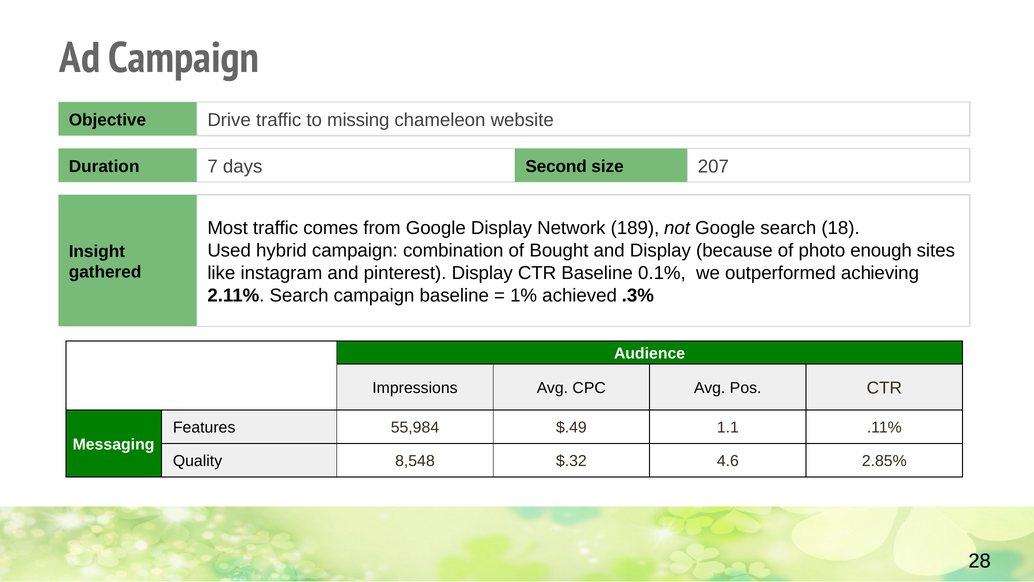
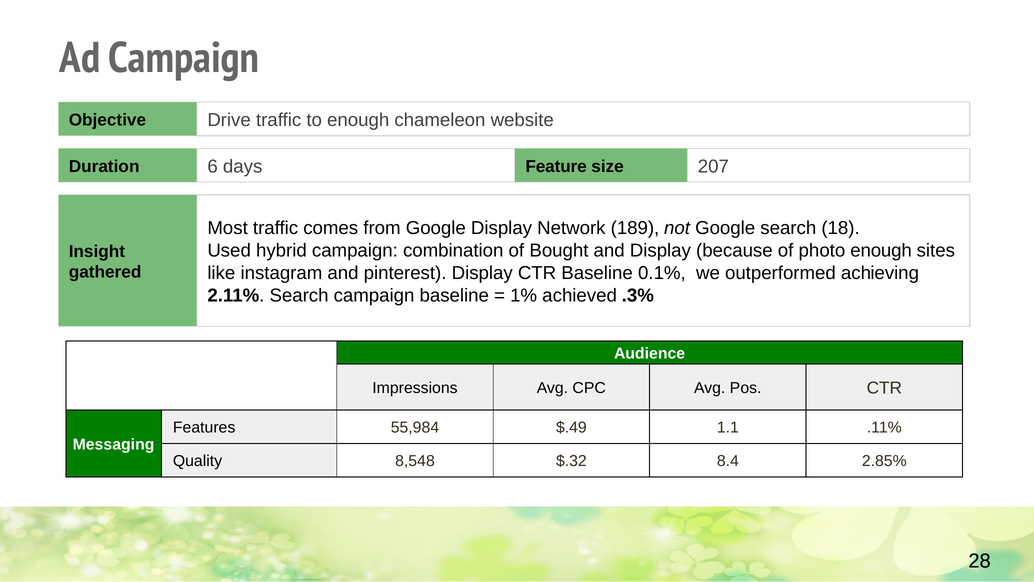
to missing: missing -> enough
7: 7 -> 6
Second: Second -> Feature
4.6: 4.6 -> 8.4
